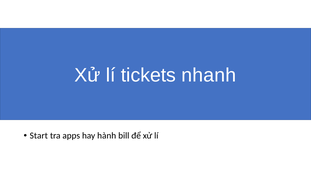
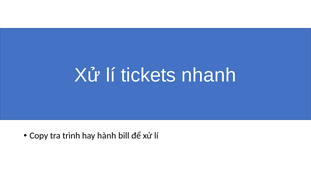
Start: Start -> Copy
apps: apps -> trình
